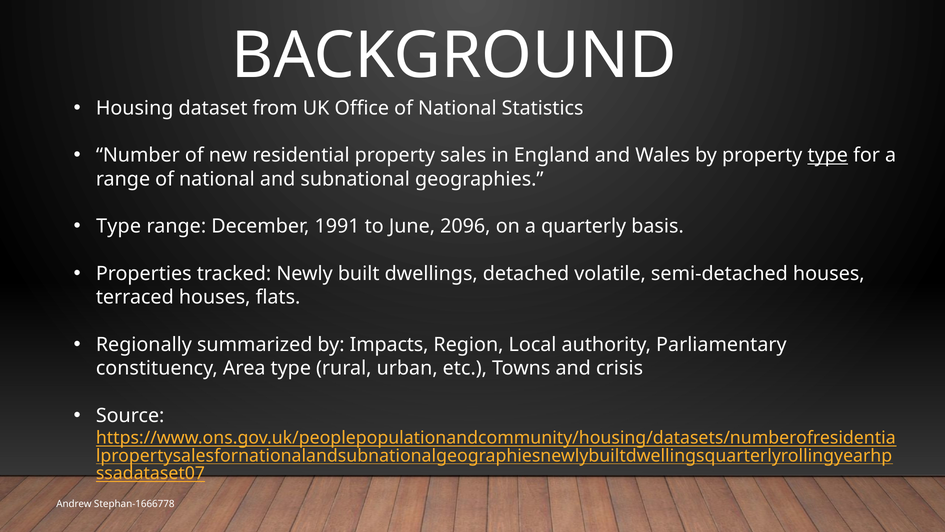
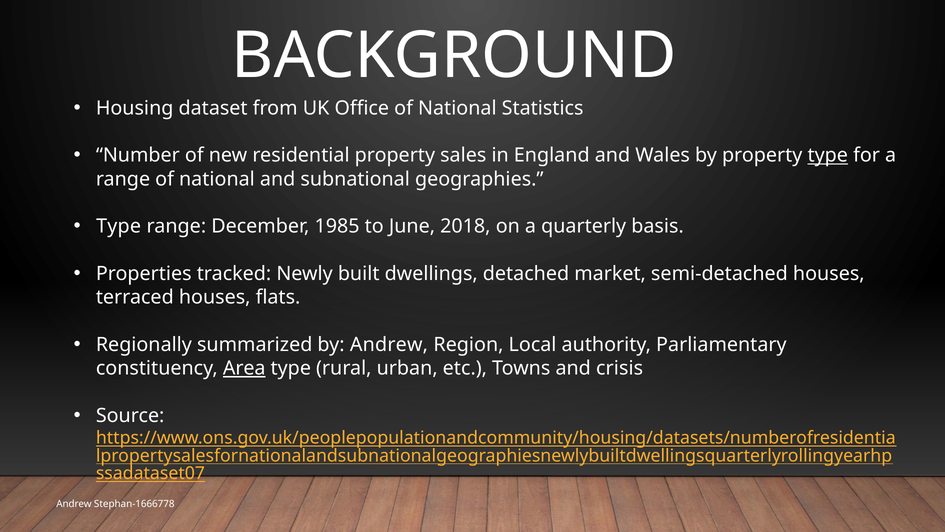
1991: 1991 -> 1985
2096: 2096 -> 2018
volatile: volatile -> market
by Impacts: Impacts -> Andrew
Area underline: none -> present
